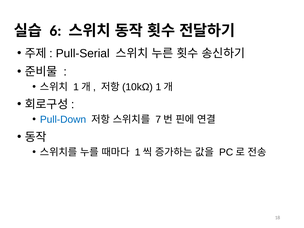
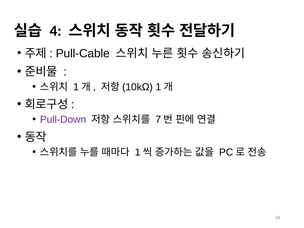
6: 6 -> 4
Pull-Serial: Pull-Serial -> Pull-Cable
Pull-Down colour: blue -> purple
